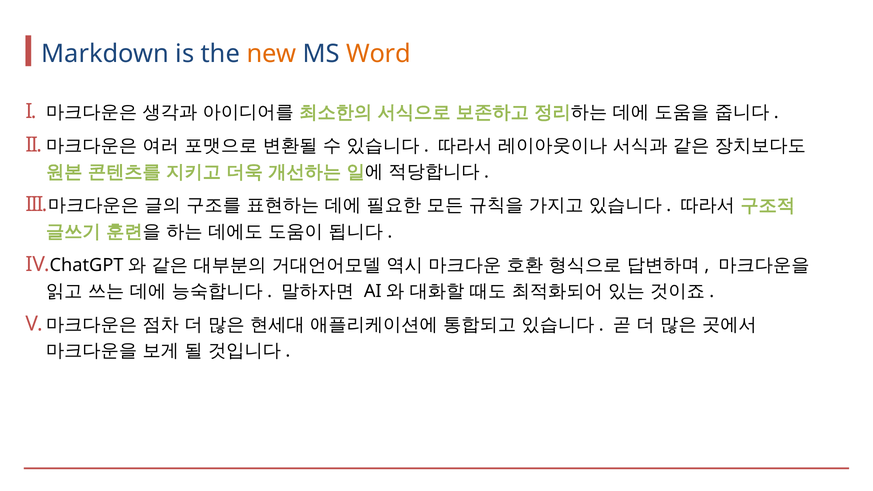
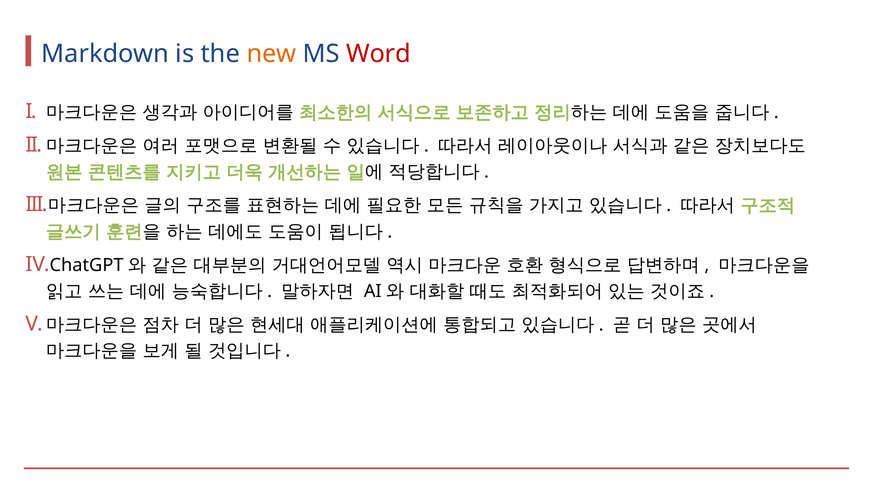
Word colour: orange -> red
